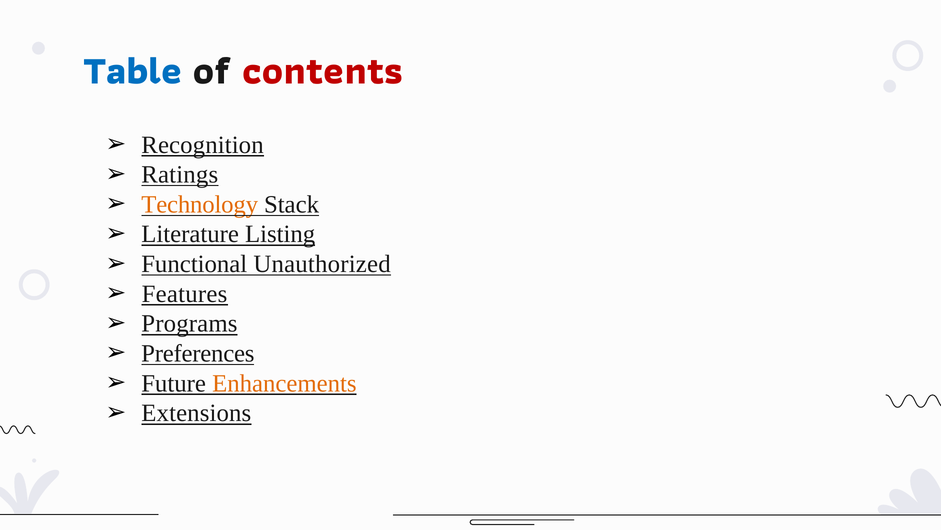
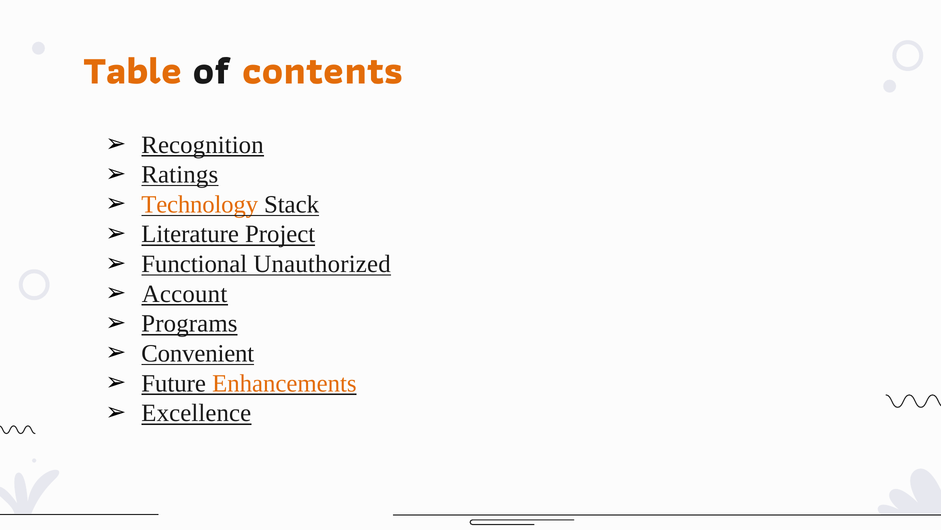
Table colour: blue -> orange
contents colour: red -> orange
Listing: Listing -> Project
Features: Features -> Account
Preferences: Preferences -> Convenient
Extensions: Extensions -> Excellence
